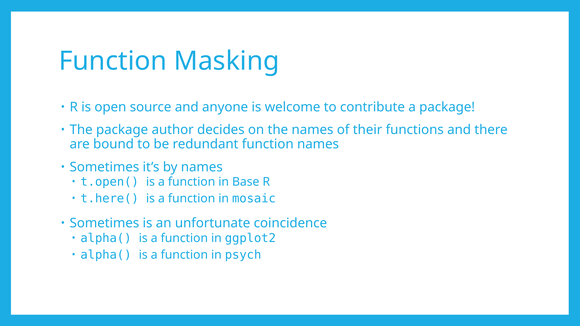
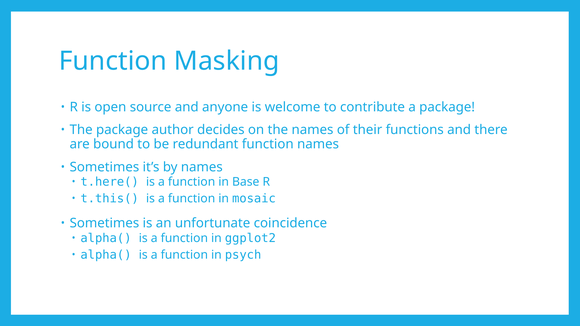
t.open(: t.open( -> t.here(
t.here(: t.here( -> t.this(
